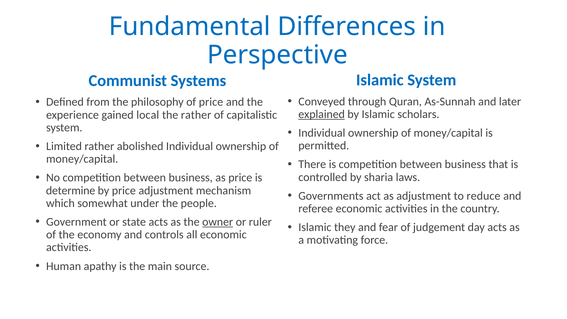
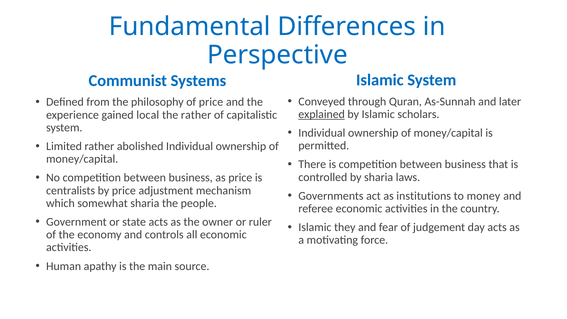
determine: determine -> centralists
as adjustment: adjustment -> institutions
reduce: reduce -> money
somewhat under: under -> sharia
owner underline: present -> none
